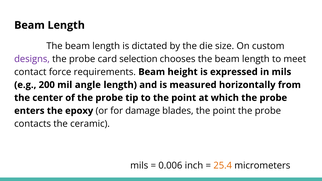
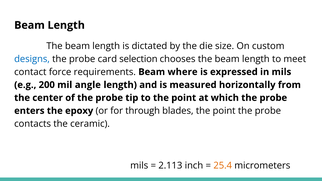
designs colour: purple -> blue
height: height -> where
damage: damage -> through
0.006: 0.006 -> 2.113
